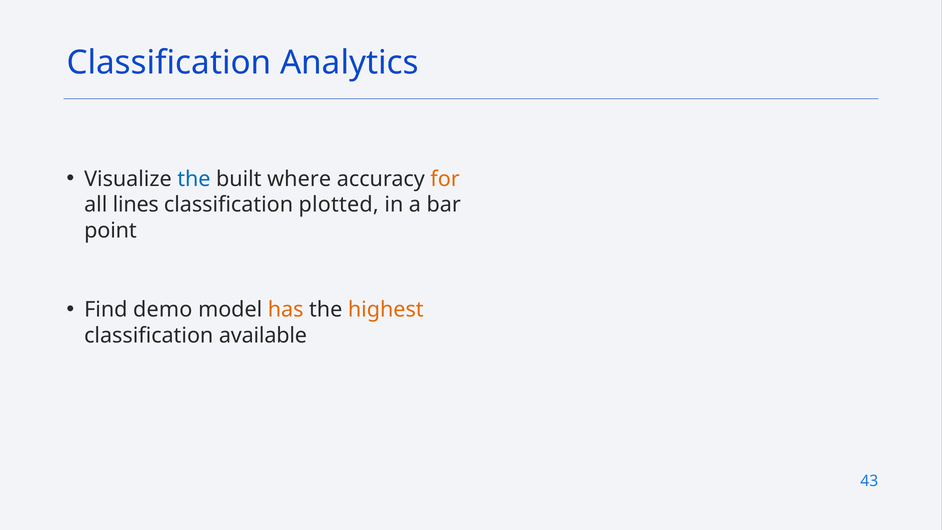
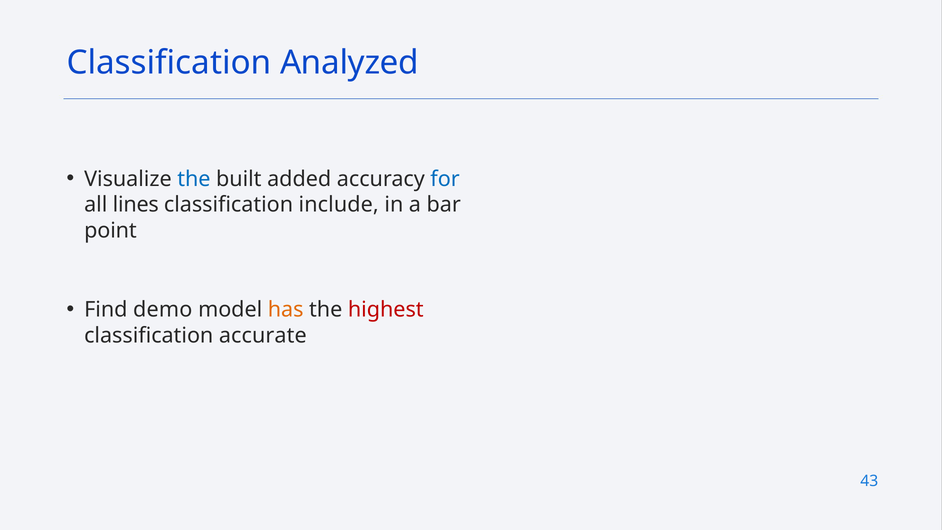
Analytics: Analytics -> Analyzed
where: where -> added
for colour: orange -> blue
plotted: plotted -> include
highest colour: orange -> red
available: available -> accurate
